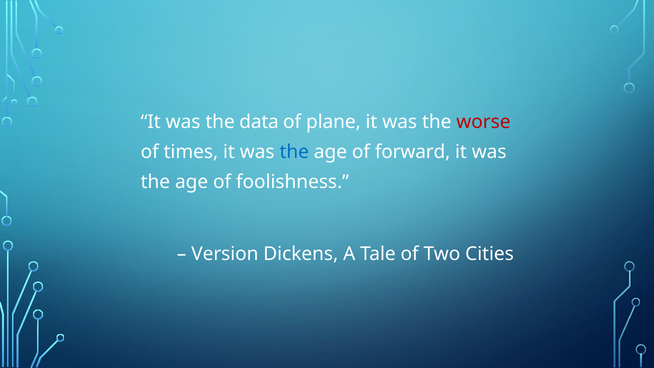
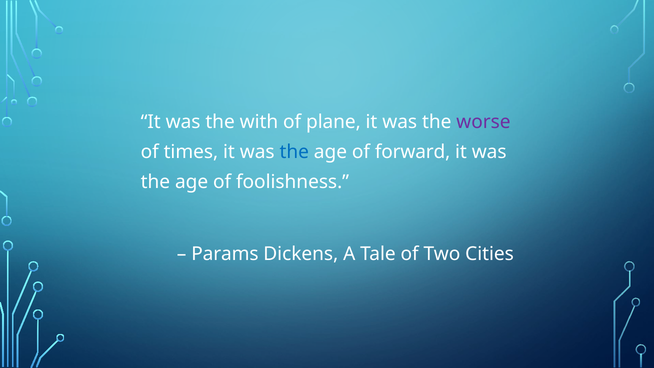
data: data -> with
worse colour: red -> purple
Version: Version -> Params
